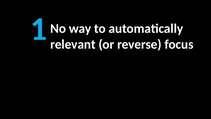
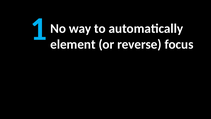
relevant: relevant -> element
